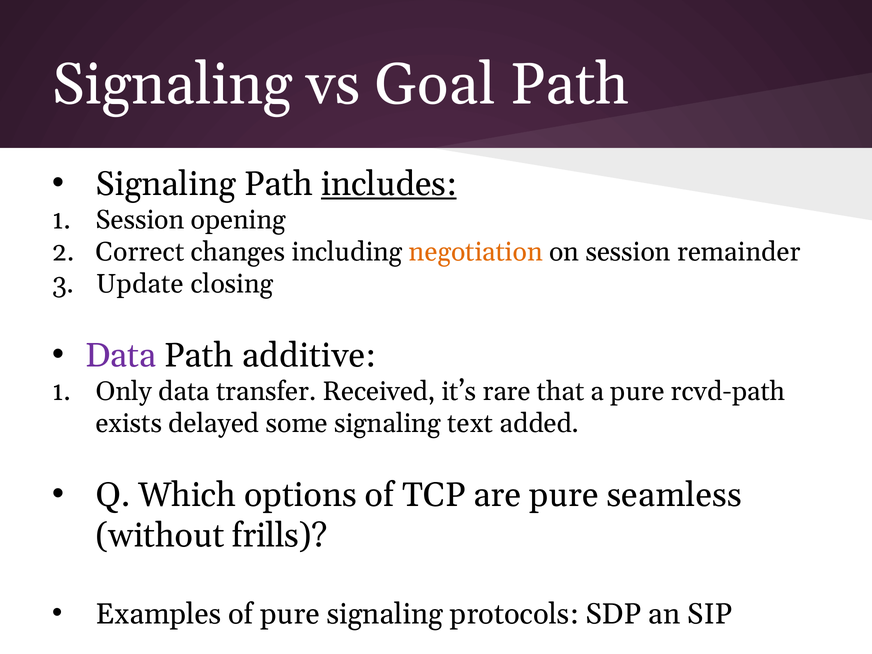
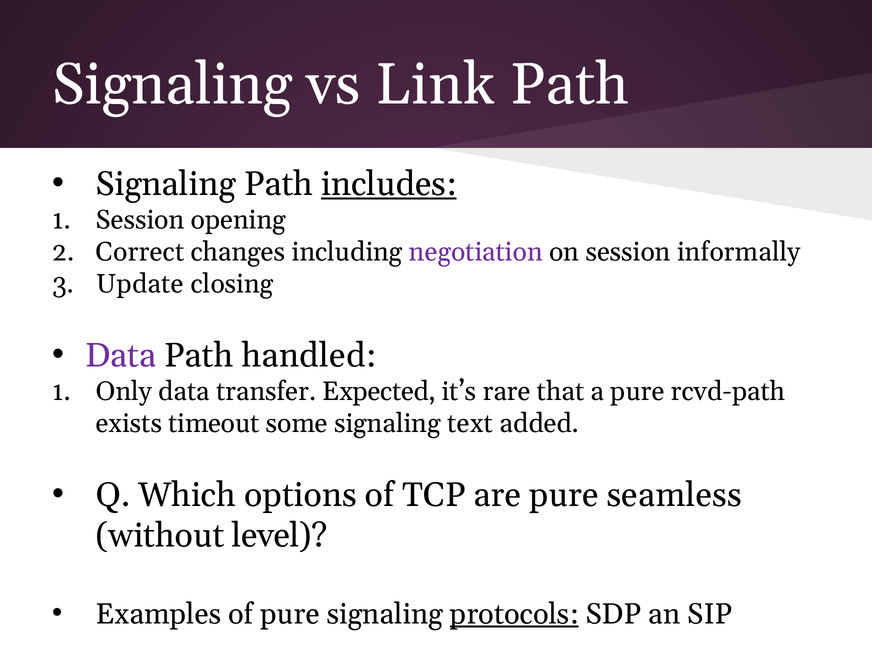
Goal: Goal -> Link
negotiation colour: orange -> purple
remainder: remainder -> informally
additive: additive -> handled
Received: Received -> Expected
delayed: delayed -> timeout
frills: frills -> level
protocols underline: none -> present
